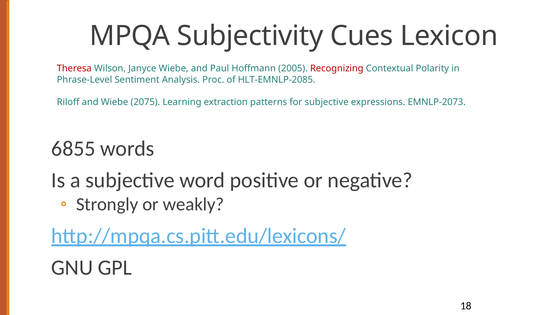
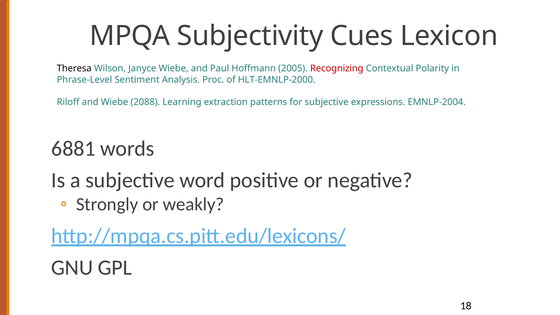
Theresa colour: red -> black
HLT-EMNLP-2085: HLT-EMNLP-2085 -> HLT-EMNLP-2000
2075: 2075 -> 2088
EMNLP-2073: EMNLP-2073 -> EMNLP-2004
6855: 6855 -> 6881
